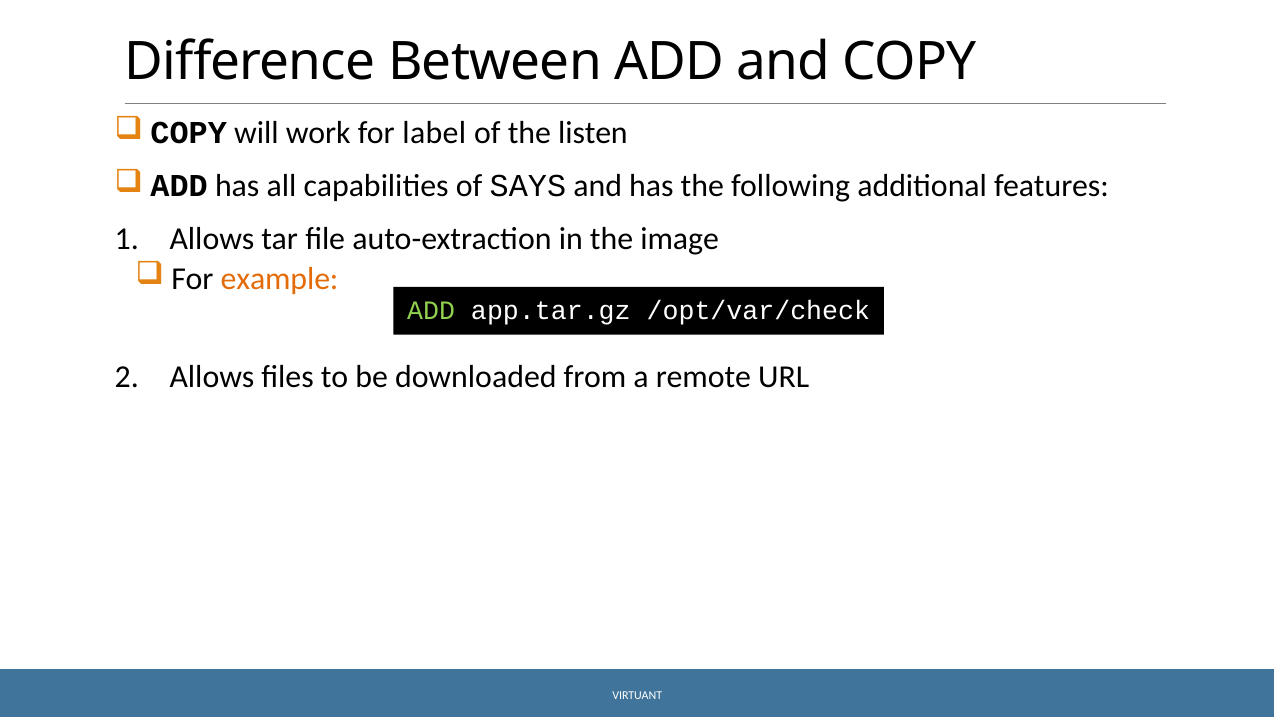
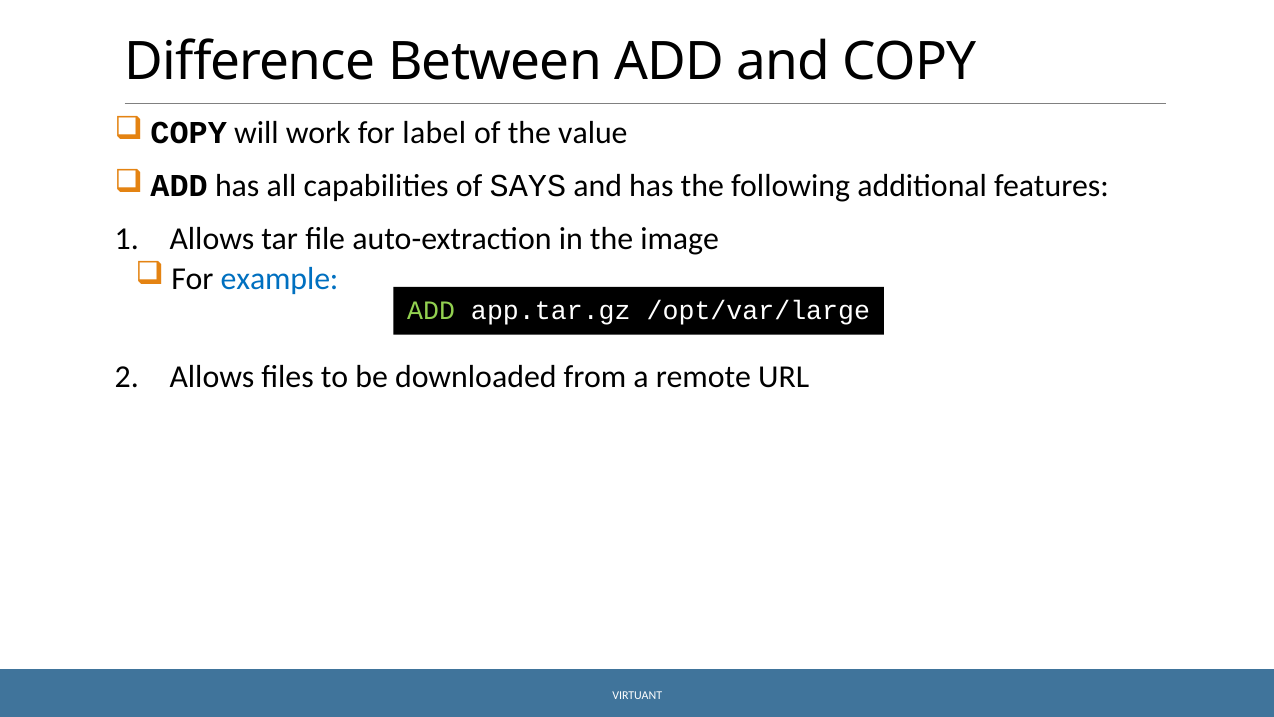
listen: listen -> value
example colour: orange -> blue
/opt/var/check: /opt/var/check -> /opt/var/large
